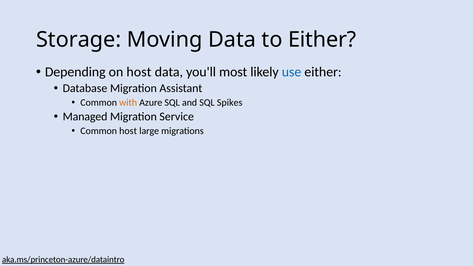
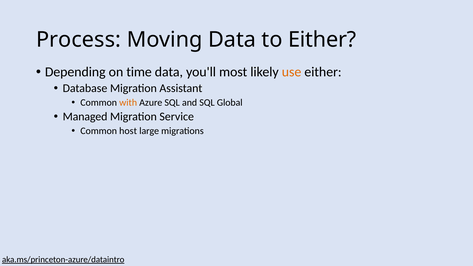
Storage: Storage -> Process
on host: host -> time
use colour: blue -> orange
Spikes: Spikes -> Global
